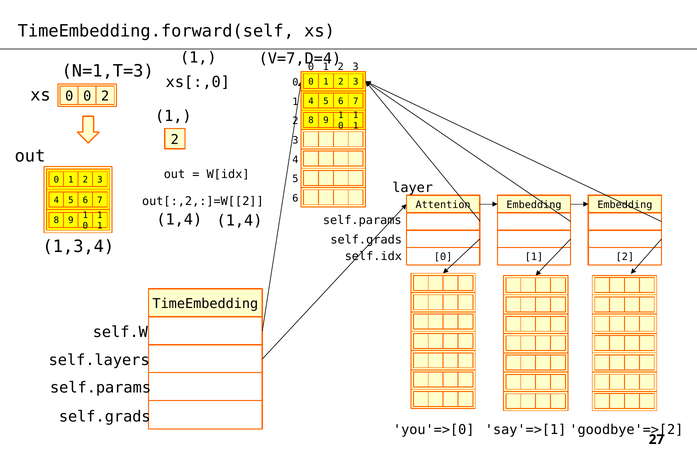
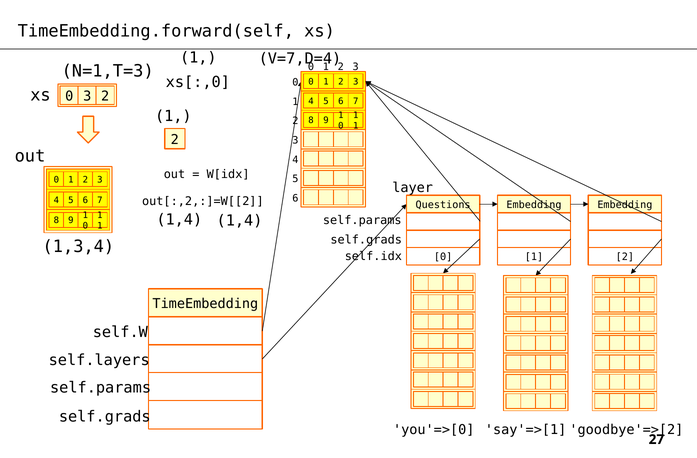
0 0: 0 -> 3
Attention: Attention -> Questions
